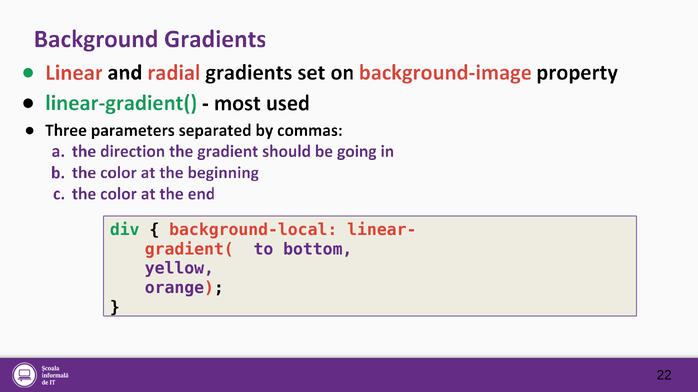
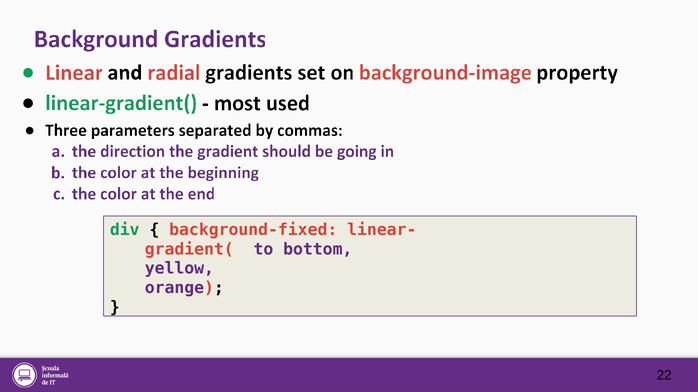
background-local: background-local -> background-fixed
